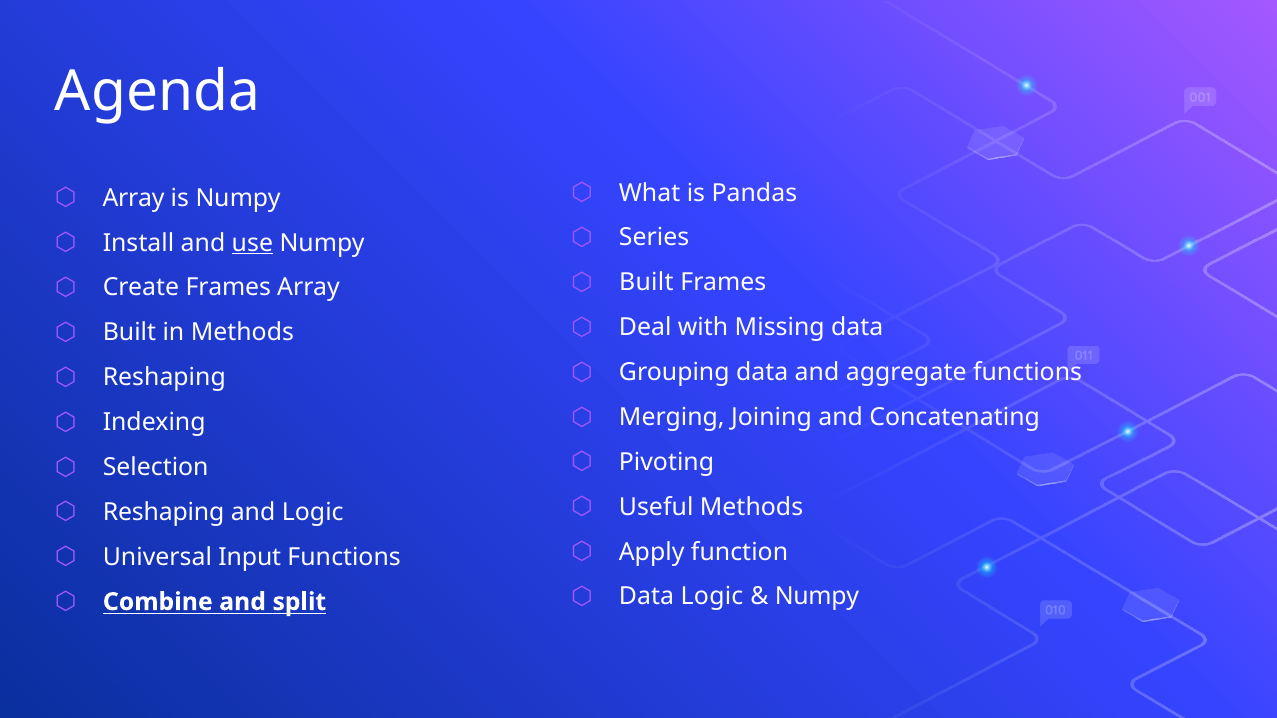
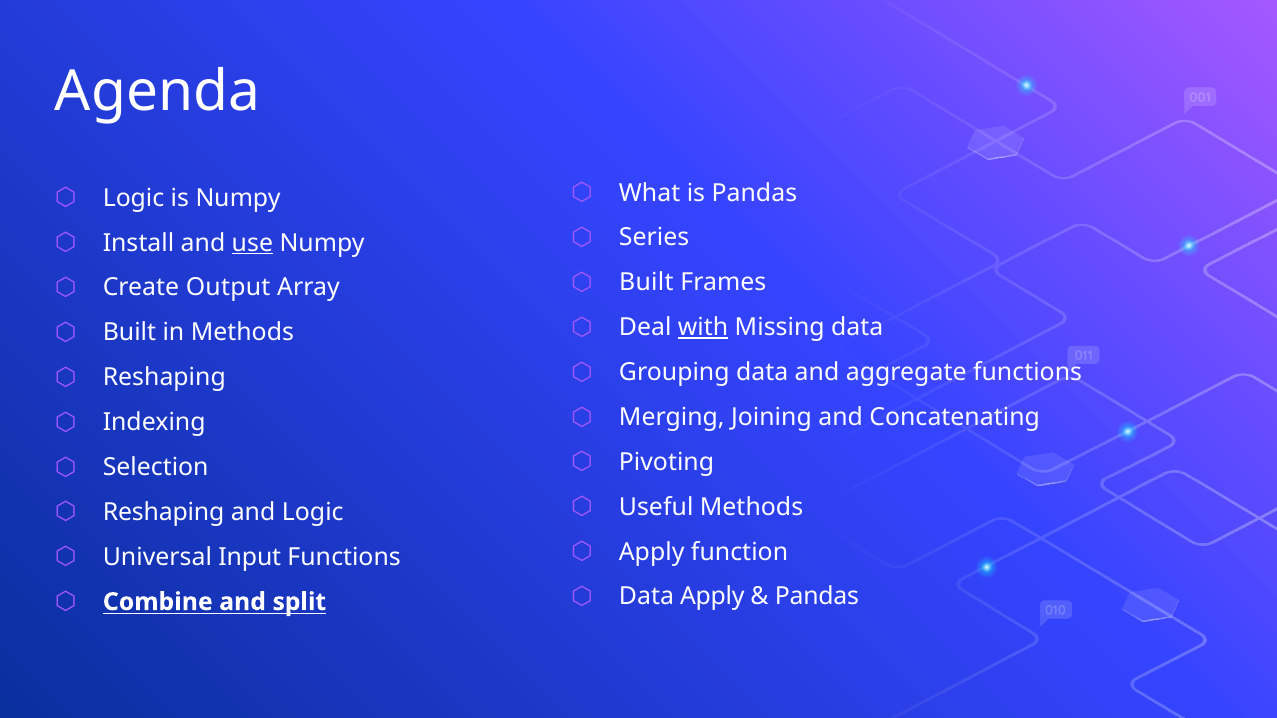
Array at (134, 198): Array -> Logic
Create Frames: Frames -> Output
with underline: none -> present
Data Logic: Logic -> Apply
Numpy at (817, 597): Numpy -> Pandas
